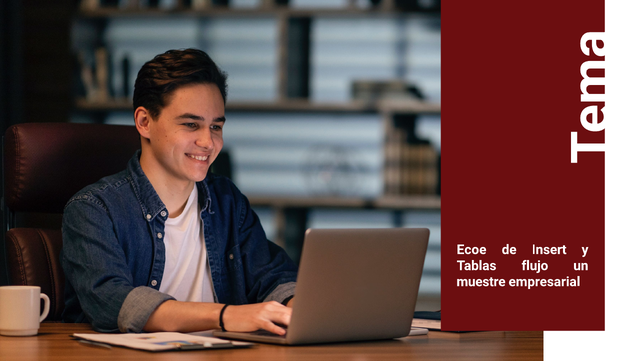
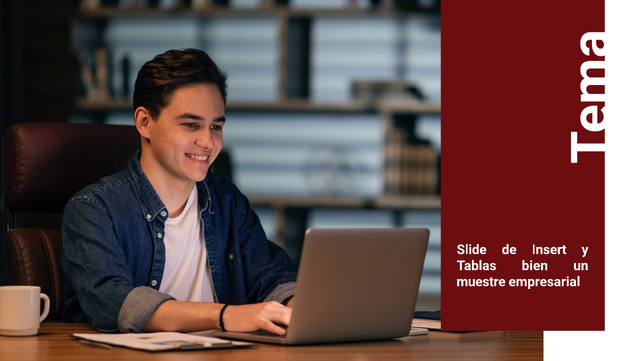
Ecoe: Ecoe -> Slide
flujo: flujo -> bien
